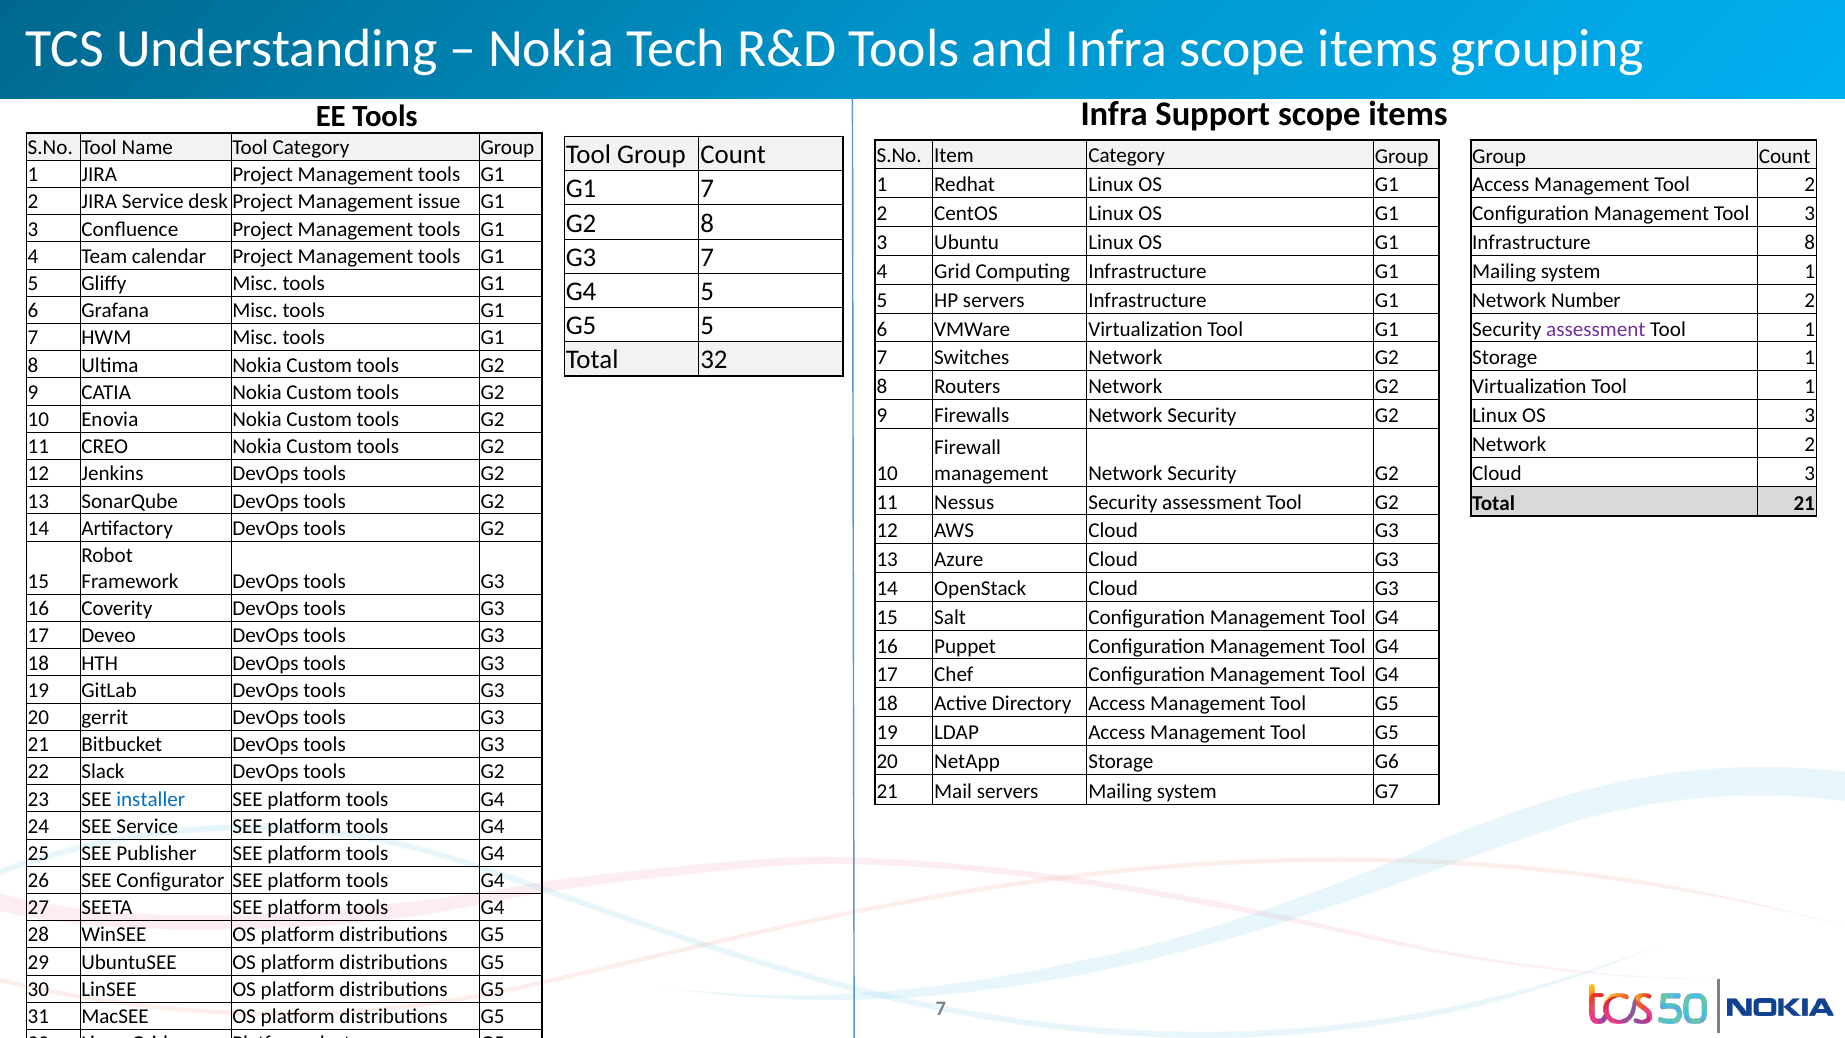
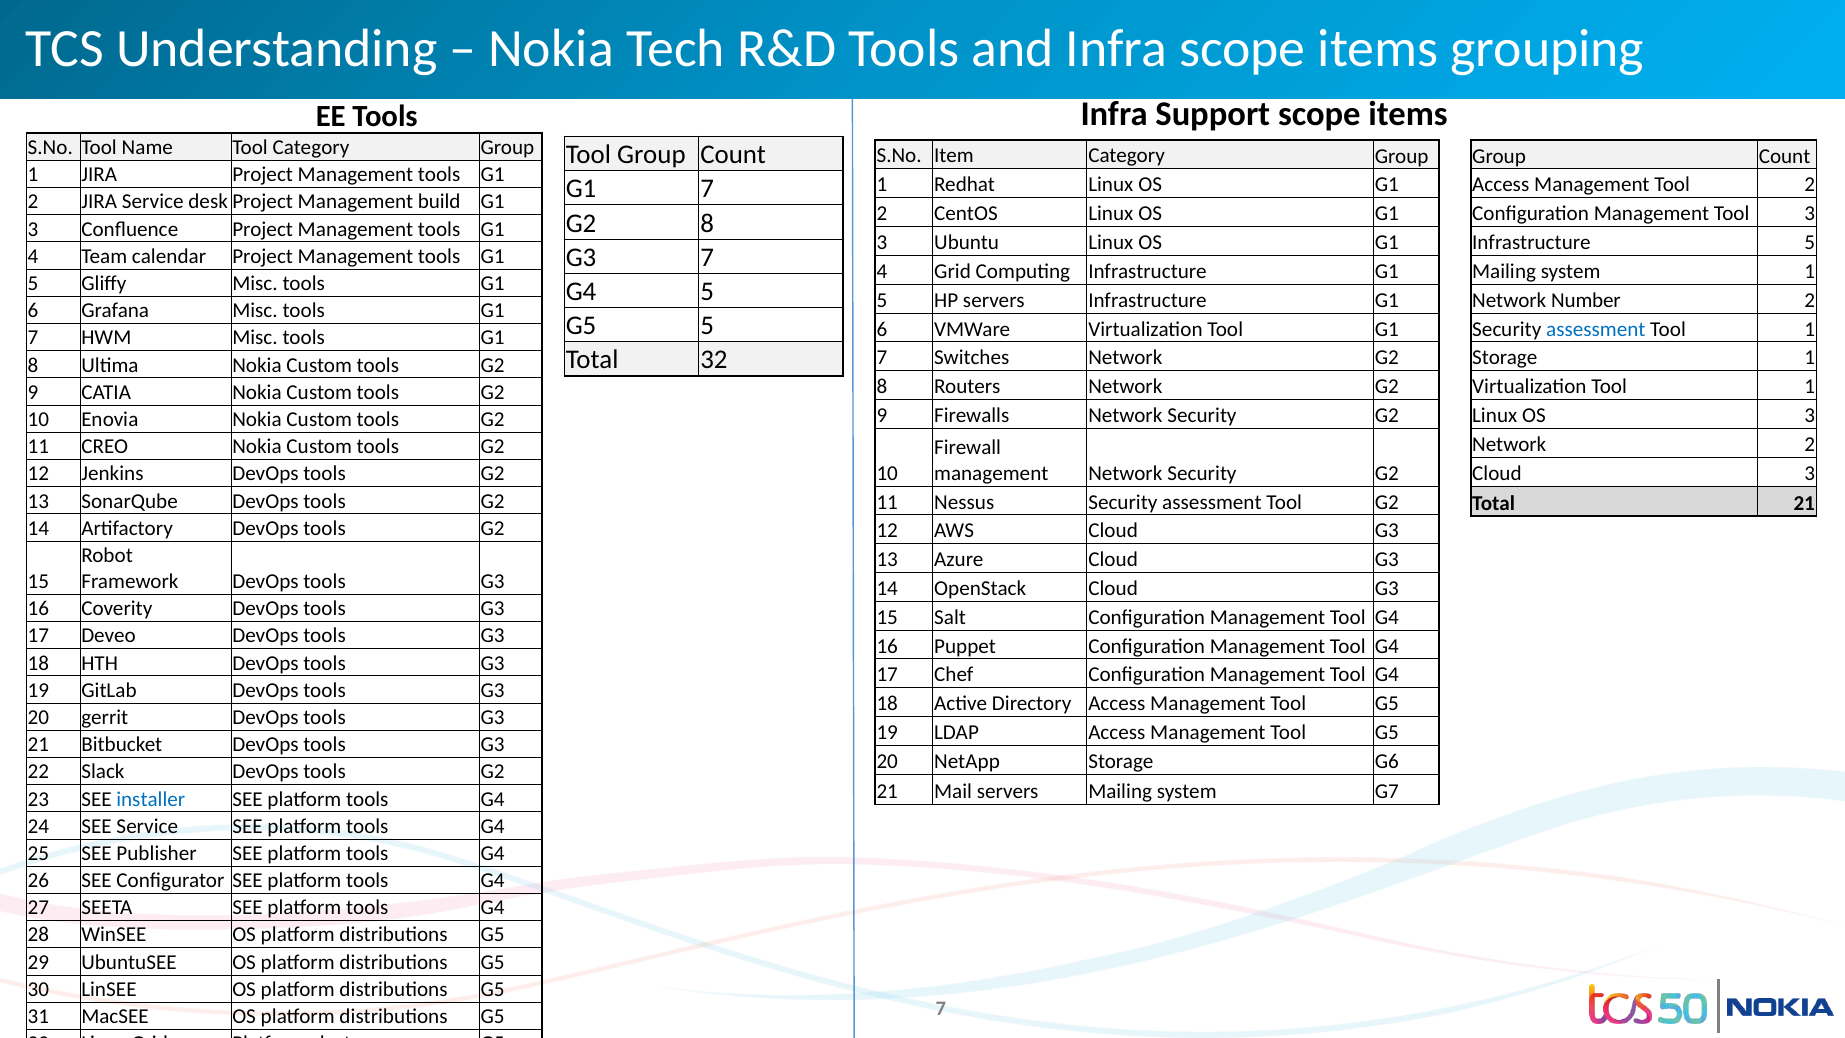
issue: issue -> build
Infrastructure 8: 8 -> 5
assessment at (1596, 329) colour: purple -> blue
